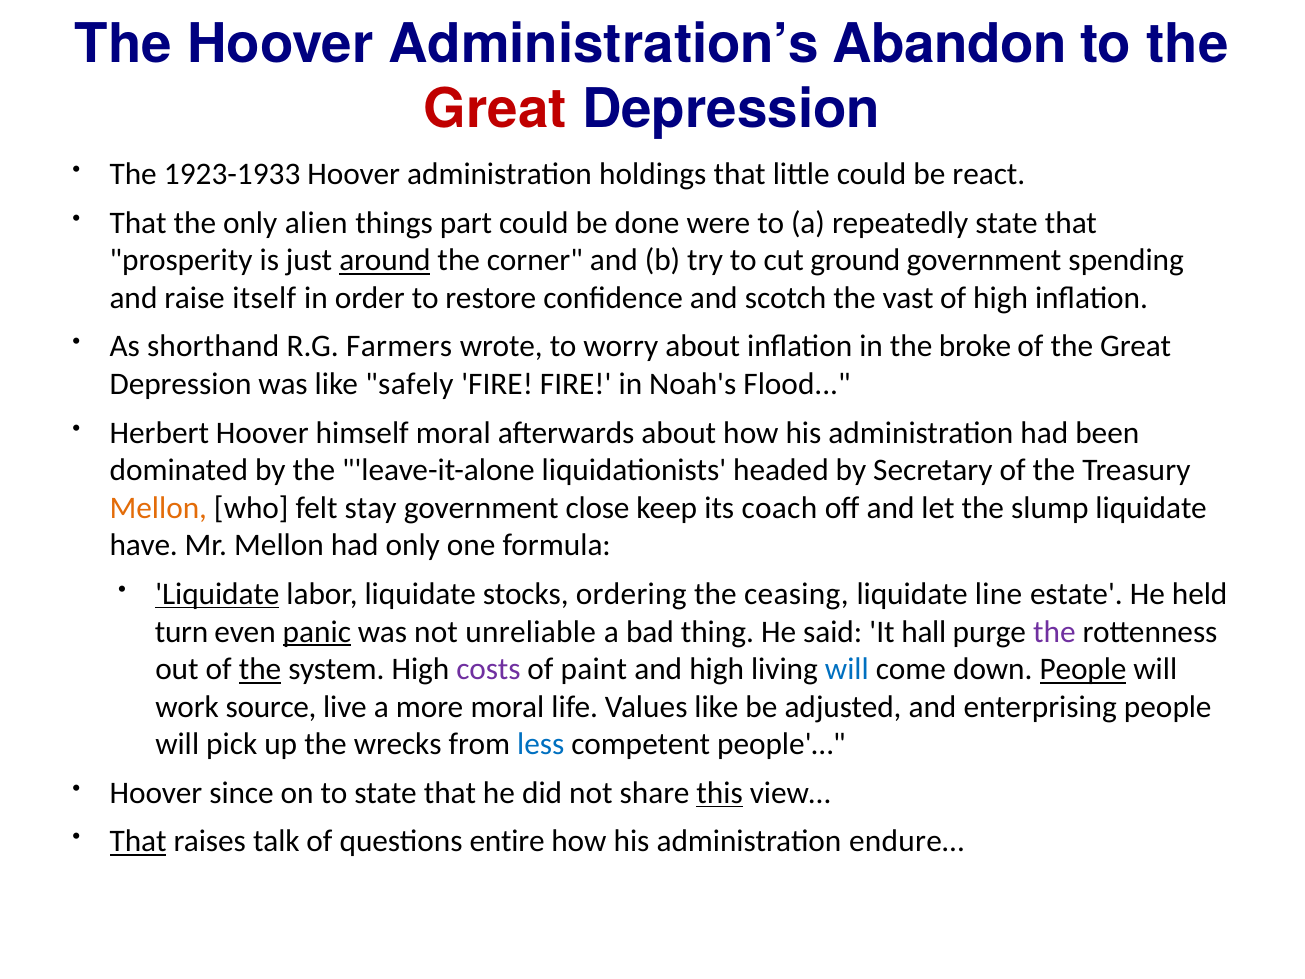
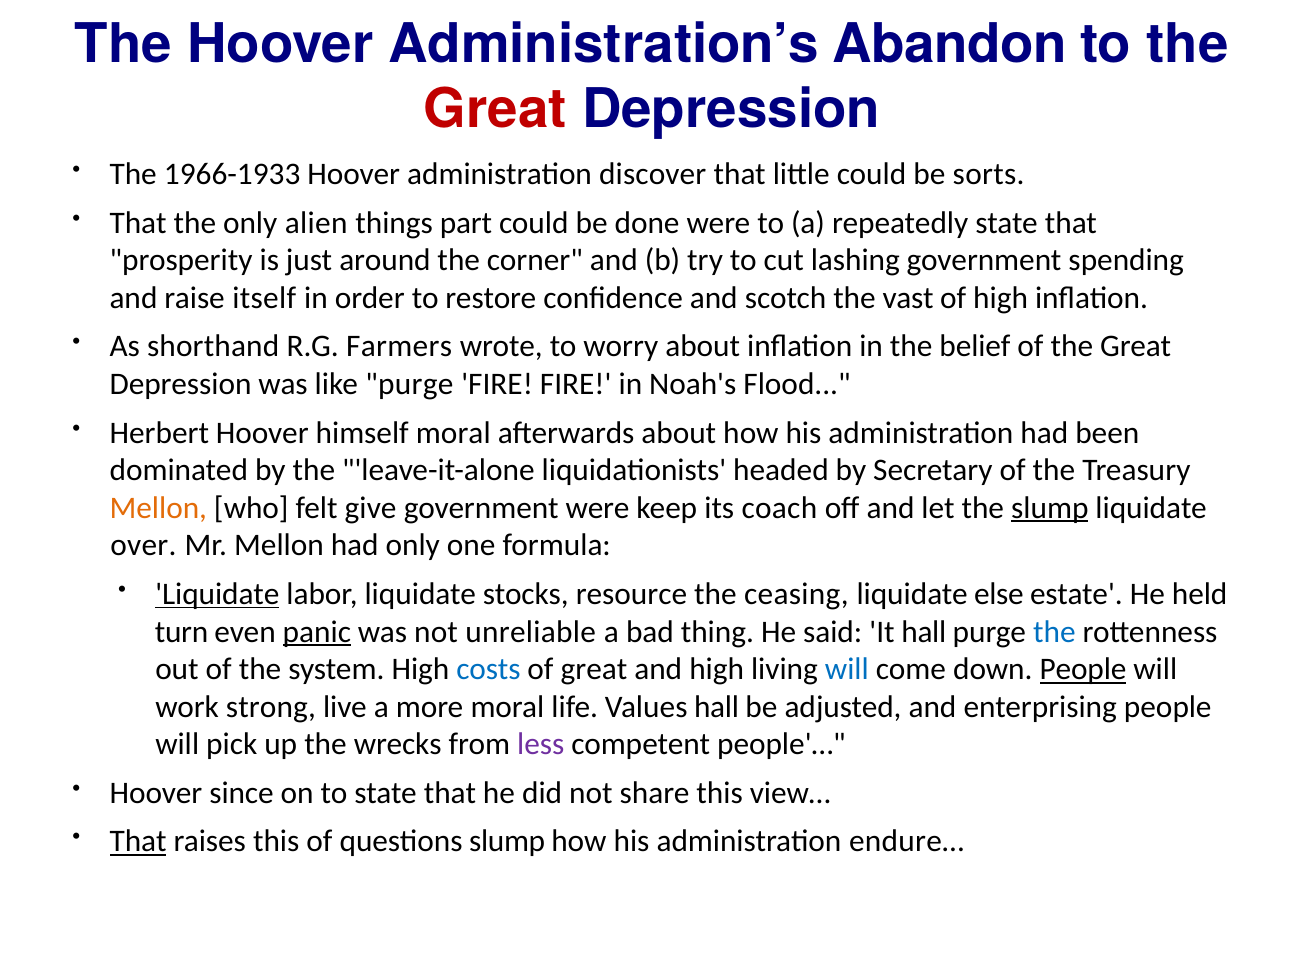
1923-1933: 1923-1933 -> 1966-1933
holdings: holdings -> discover
react: react -> sorts
around underline: present -> none
ground: ground -> lashing
broke: broke -> belief
like safely: safely -> purge
stay: stay -> give
government close: close -> were
slump at (1050, 508) underline: none -> present
have: have -> over
ordering: ordering -> resource
line: line -> else
the at (1054, 632) colour: purple -> blue
the at (260, 669) underline: present -> none
costs colour: purple -> blue
of paint: paint -> great
source: source -> strong
Values like: like -> hall
less colour: blue -> purple
this at (720, 793) underline: present -> none
raises talk: talk -> this
questions entire: entire -> slump
